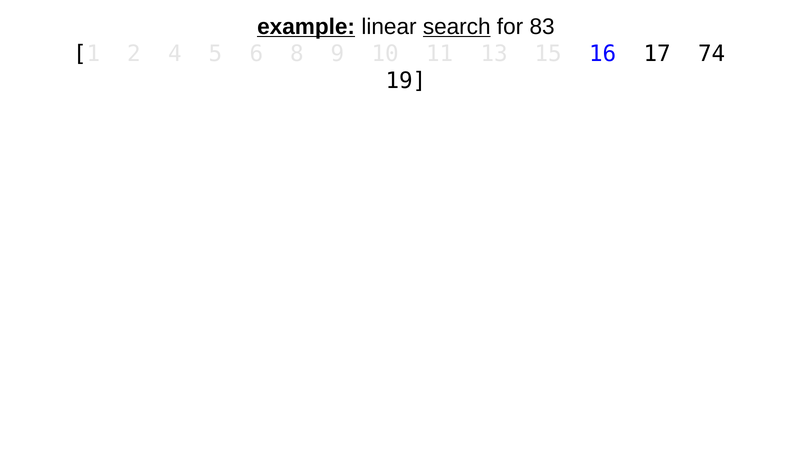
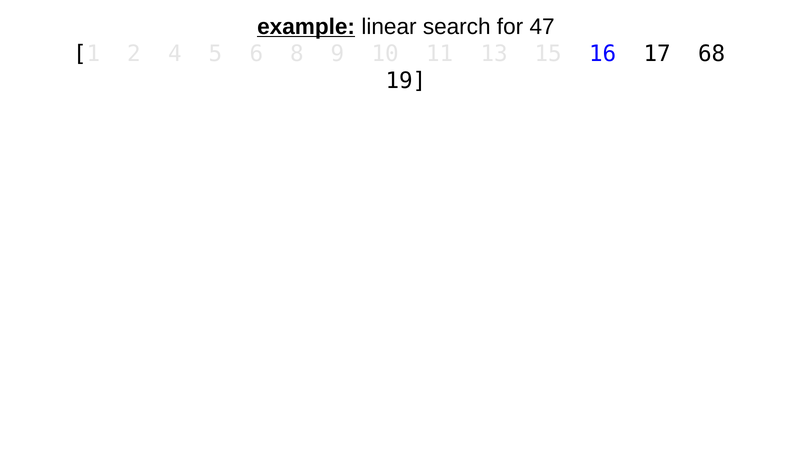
search underline: present -> none
83: 83 -> 47
74: 74 -> 68
